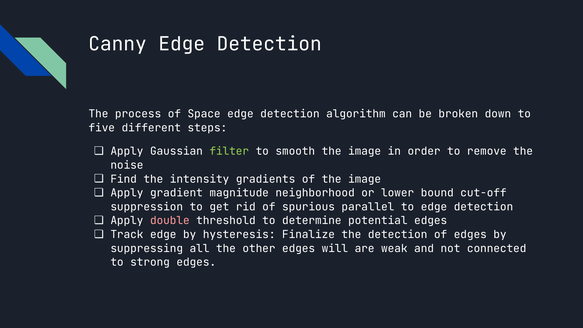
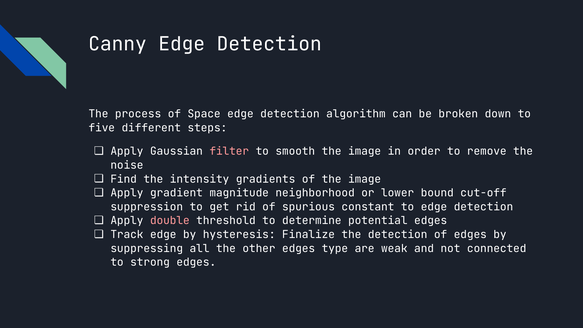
filter colour: light green -> pink
parallel: parallel -> constant
will: will -> type
